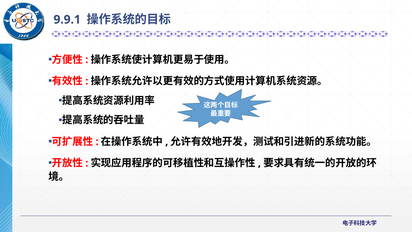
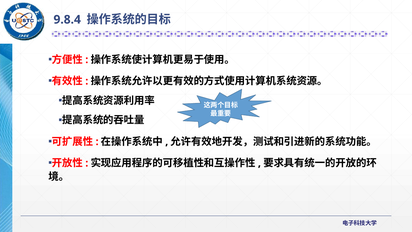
9.9.1: 9.9.1 -> 9.8.4
